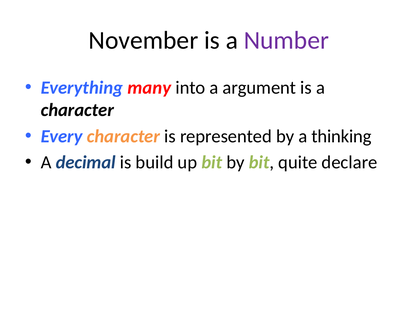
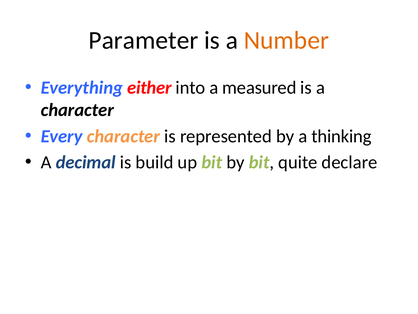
November: November -> Parameter
Number colour: purple -> orange
many: many -> either
argument: argument -> measured
